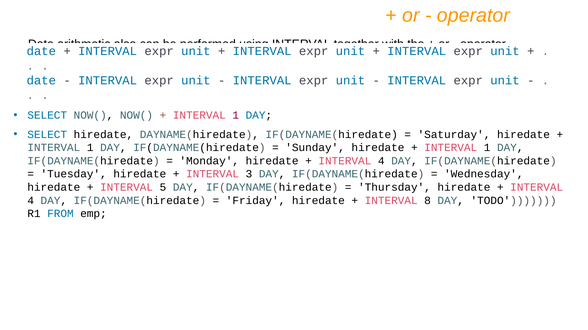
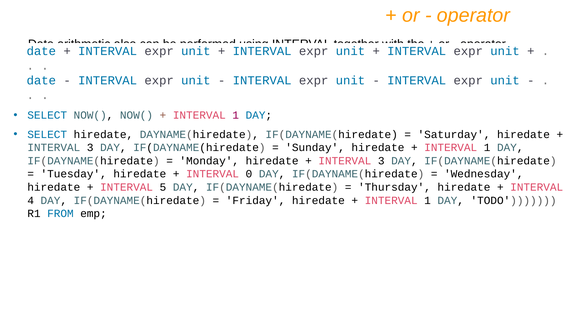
1 at (90, 148): 1 -> 3
4 at (381, 161): 4 -> 3
3: 3 -> 0
8 at (428, 201): 8 -> 1
